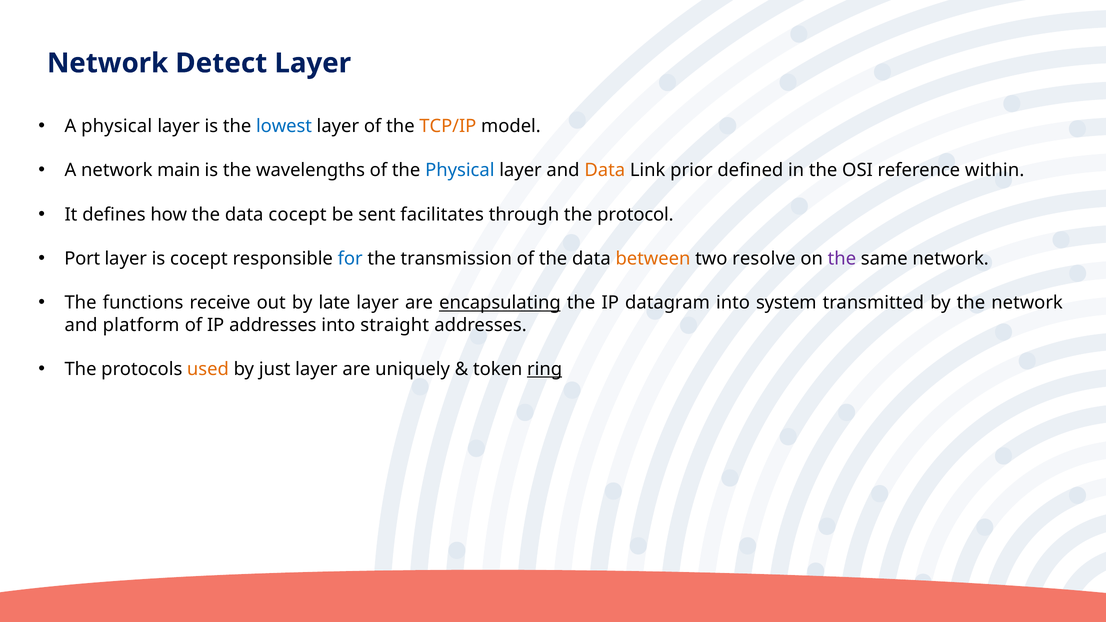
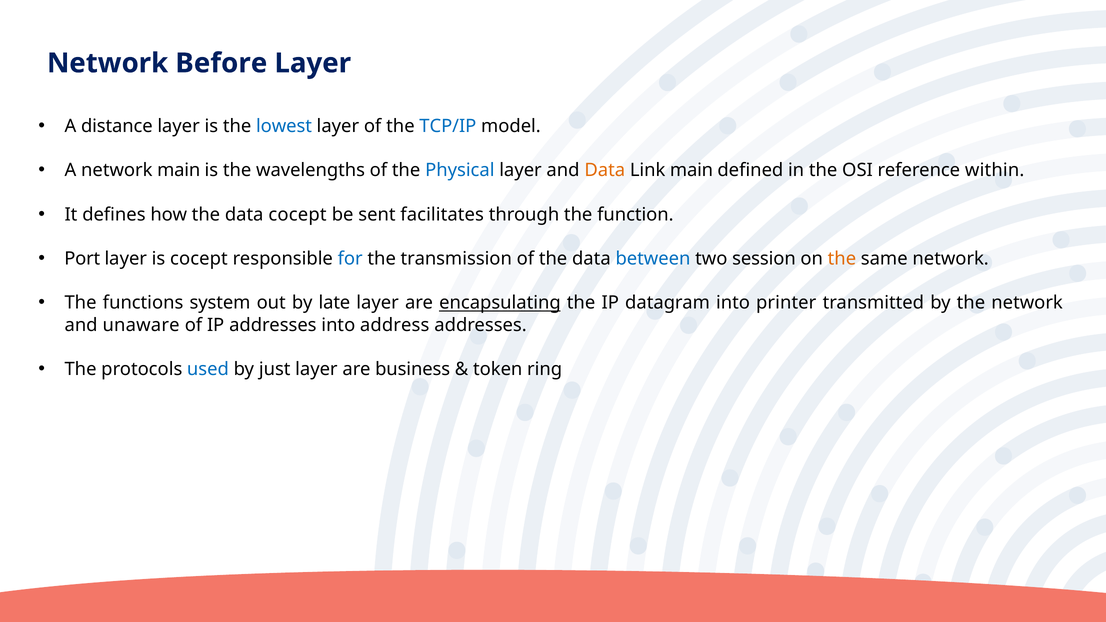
Detect: Detect -> Before
A physical: physical -> distance
TCP/IP colour: orange -> blue
Link prior: prior -> main
protocol: protocol -> function
between colour: orange -> blue
resolve: resolve -> session
the at (842, 259) colour: purple -> orange
receive: receive -> system
system: system -> printer
platform: platform -> unaware
straight: straight -> address
used colour: orange -> blue
uniquely: uniquely -> business
ring underline: present -> none
